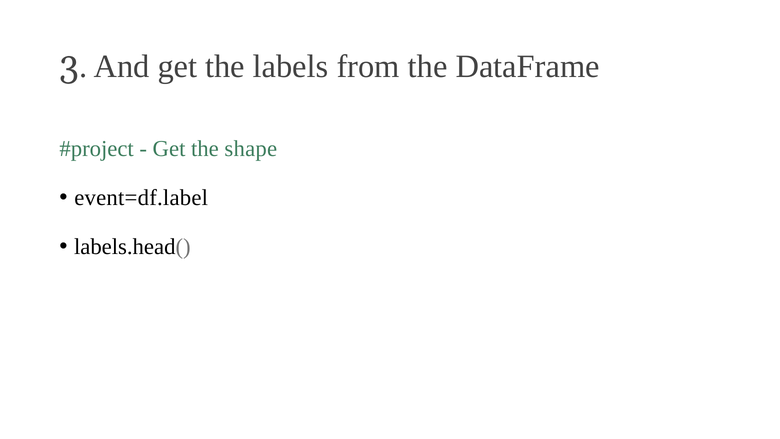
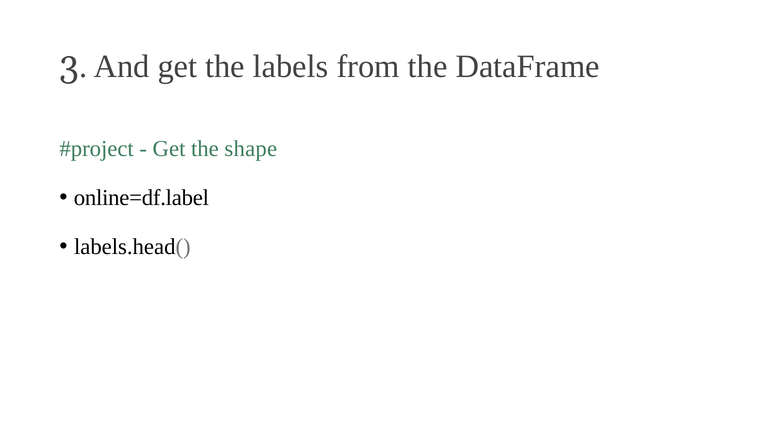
event=df.label: event=df.label -> online=df.label
